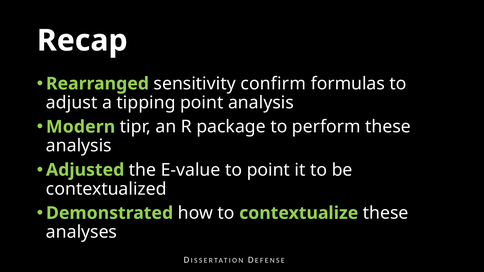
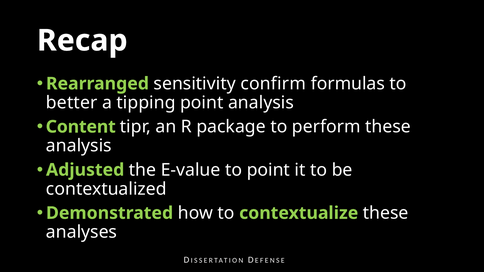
adjust: adjust -> better
Modern: Modern -> Content
